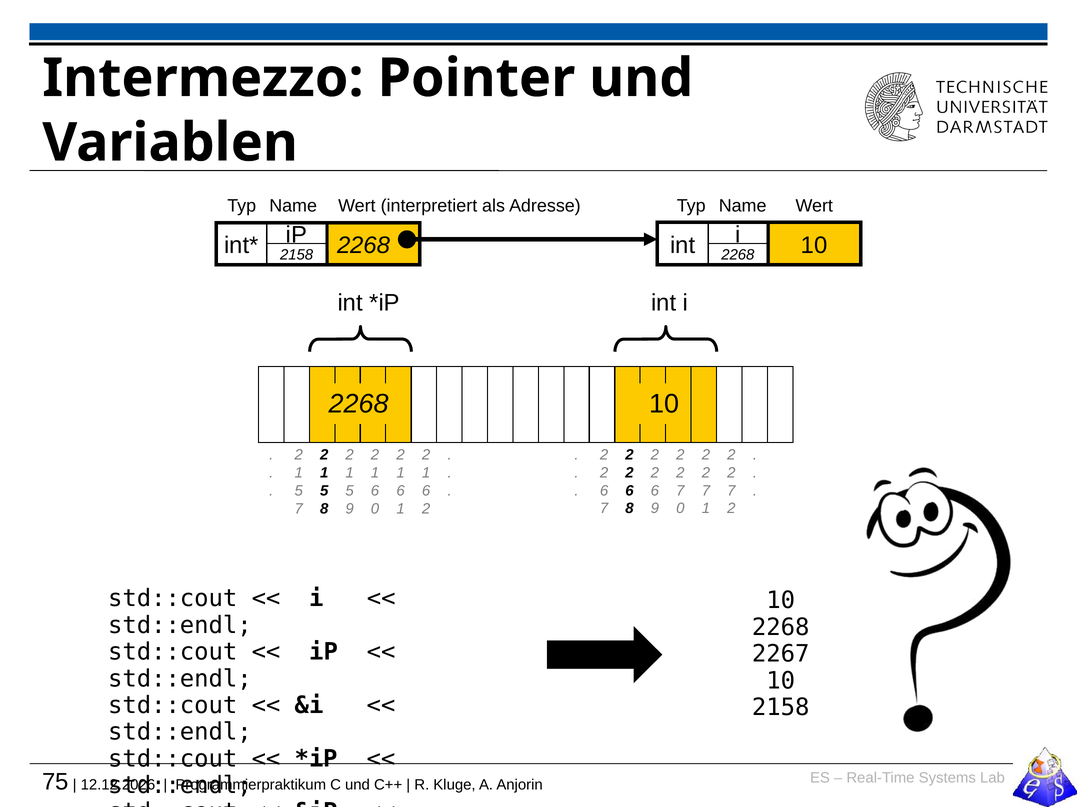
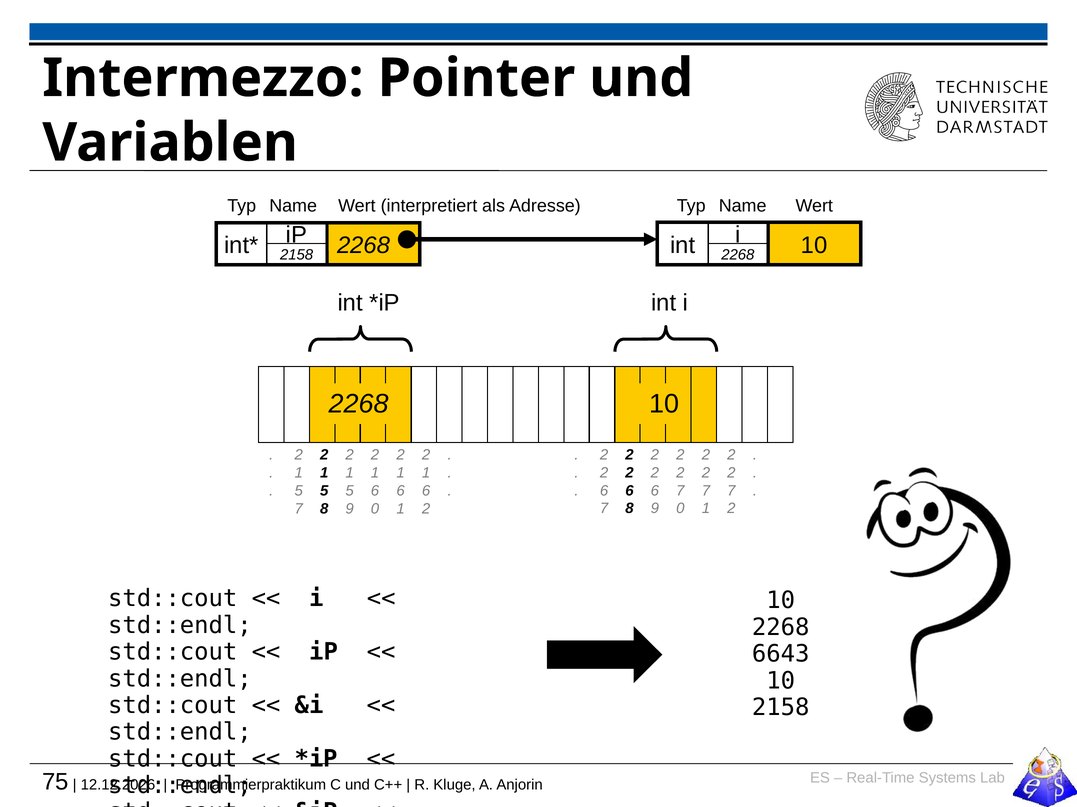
2267: 2267 -> 6643
